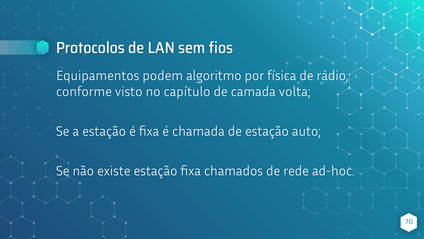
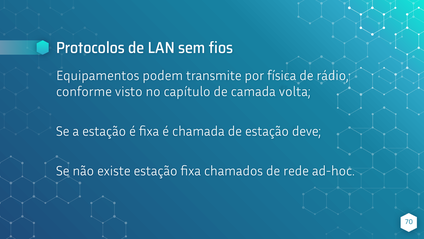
algoritmo: algoritmo -> transmite
auto: auto -> deve
